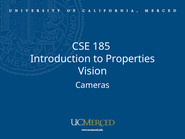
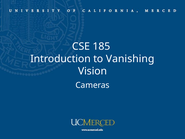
Properties: Properties -> Vanishing
